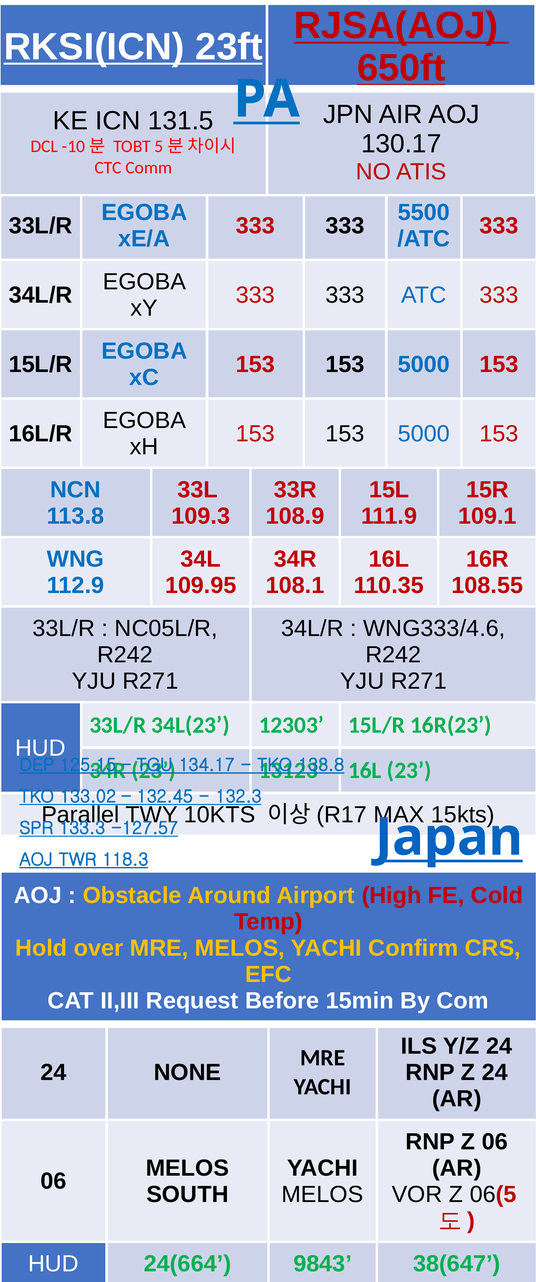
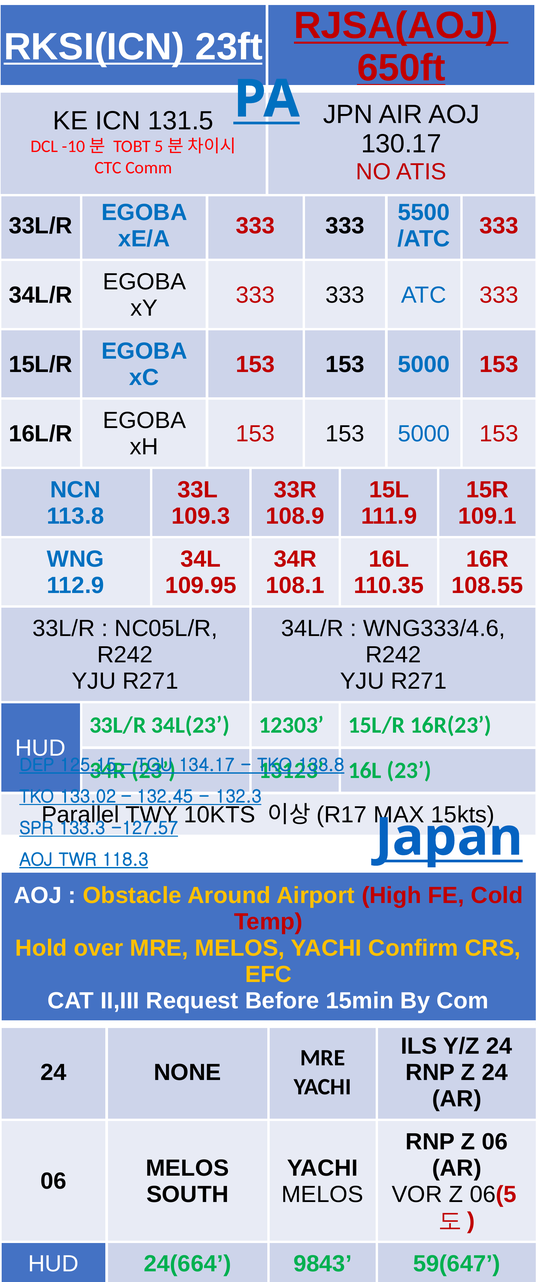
38(647: 38(647 -> 59(647
